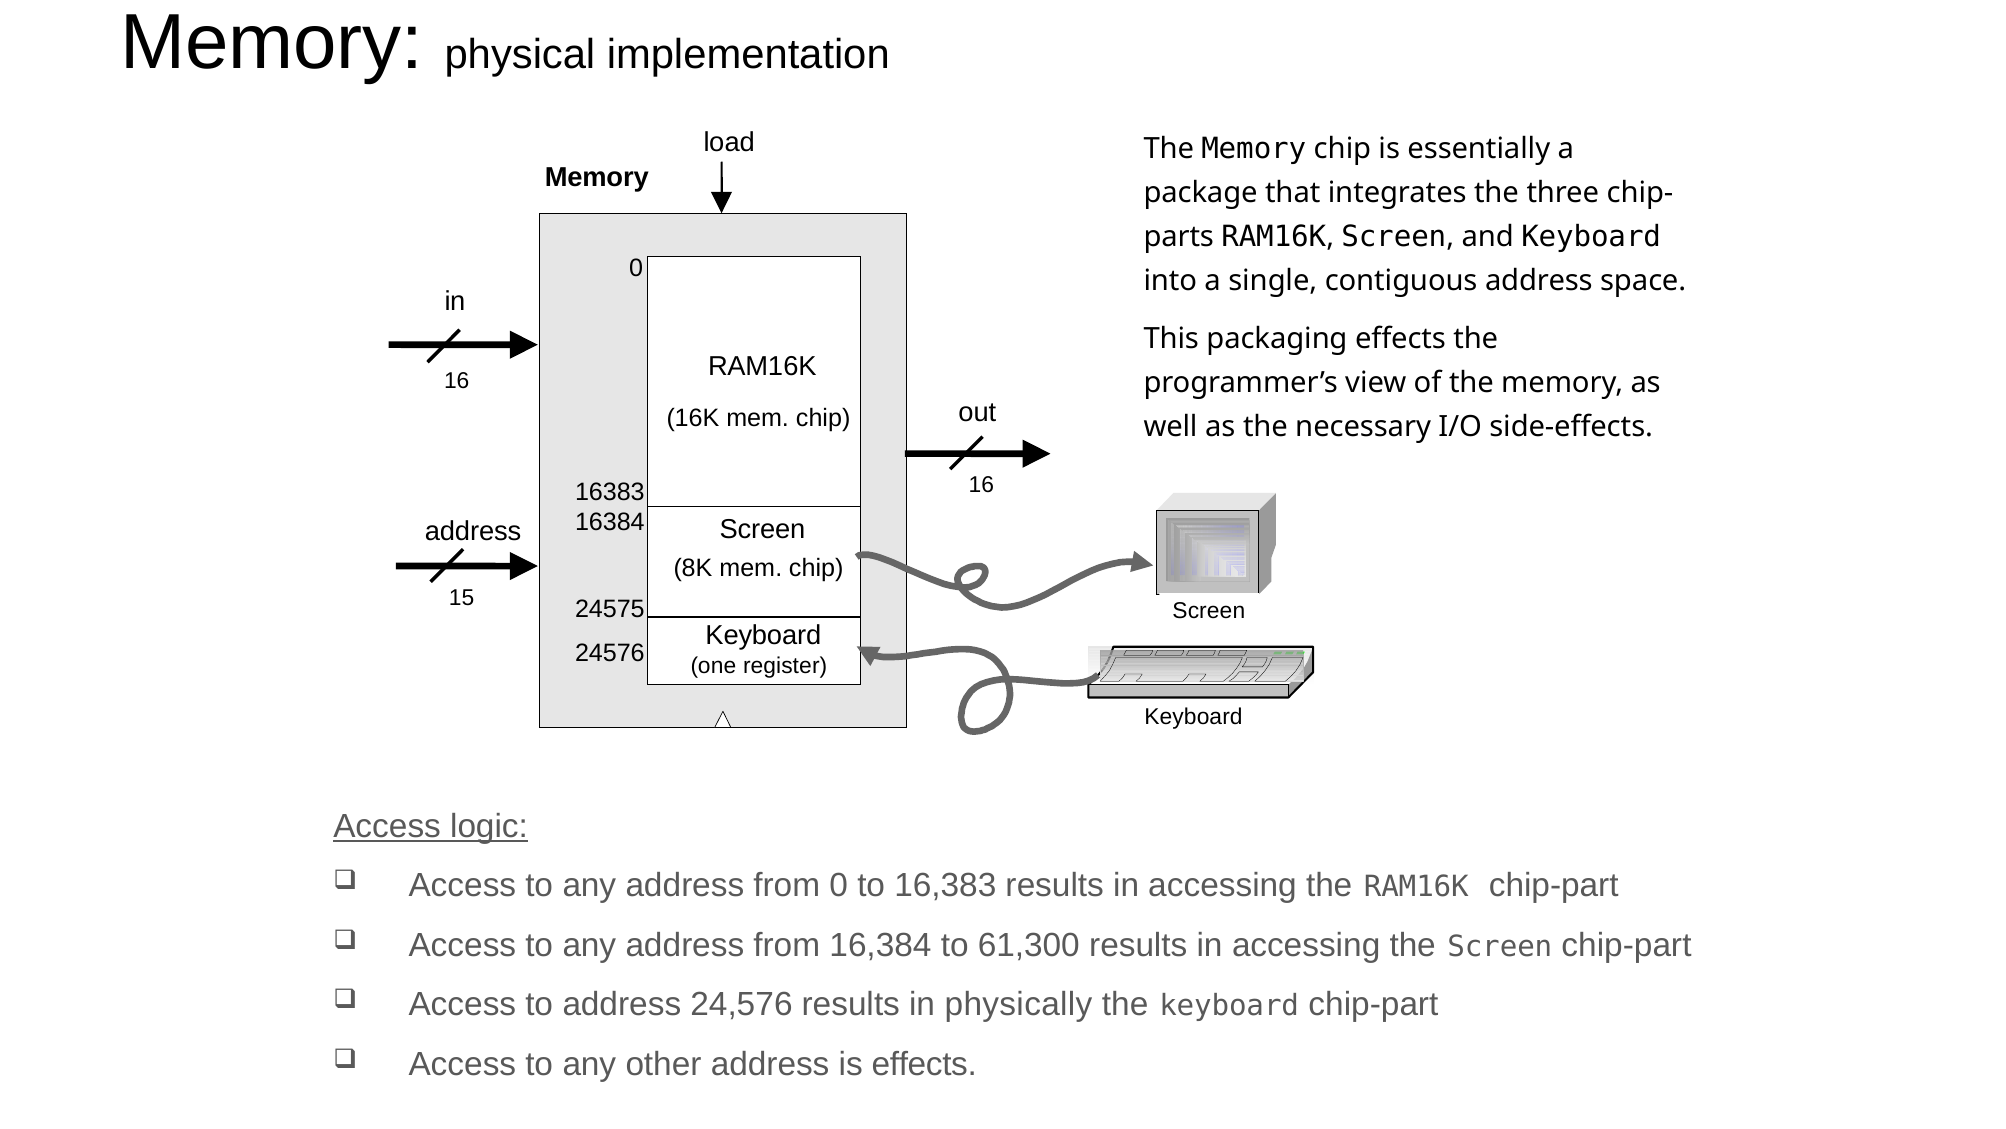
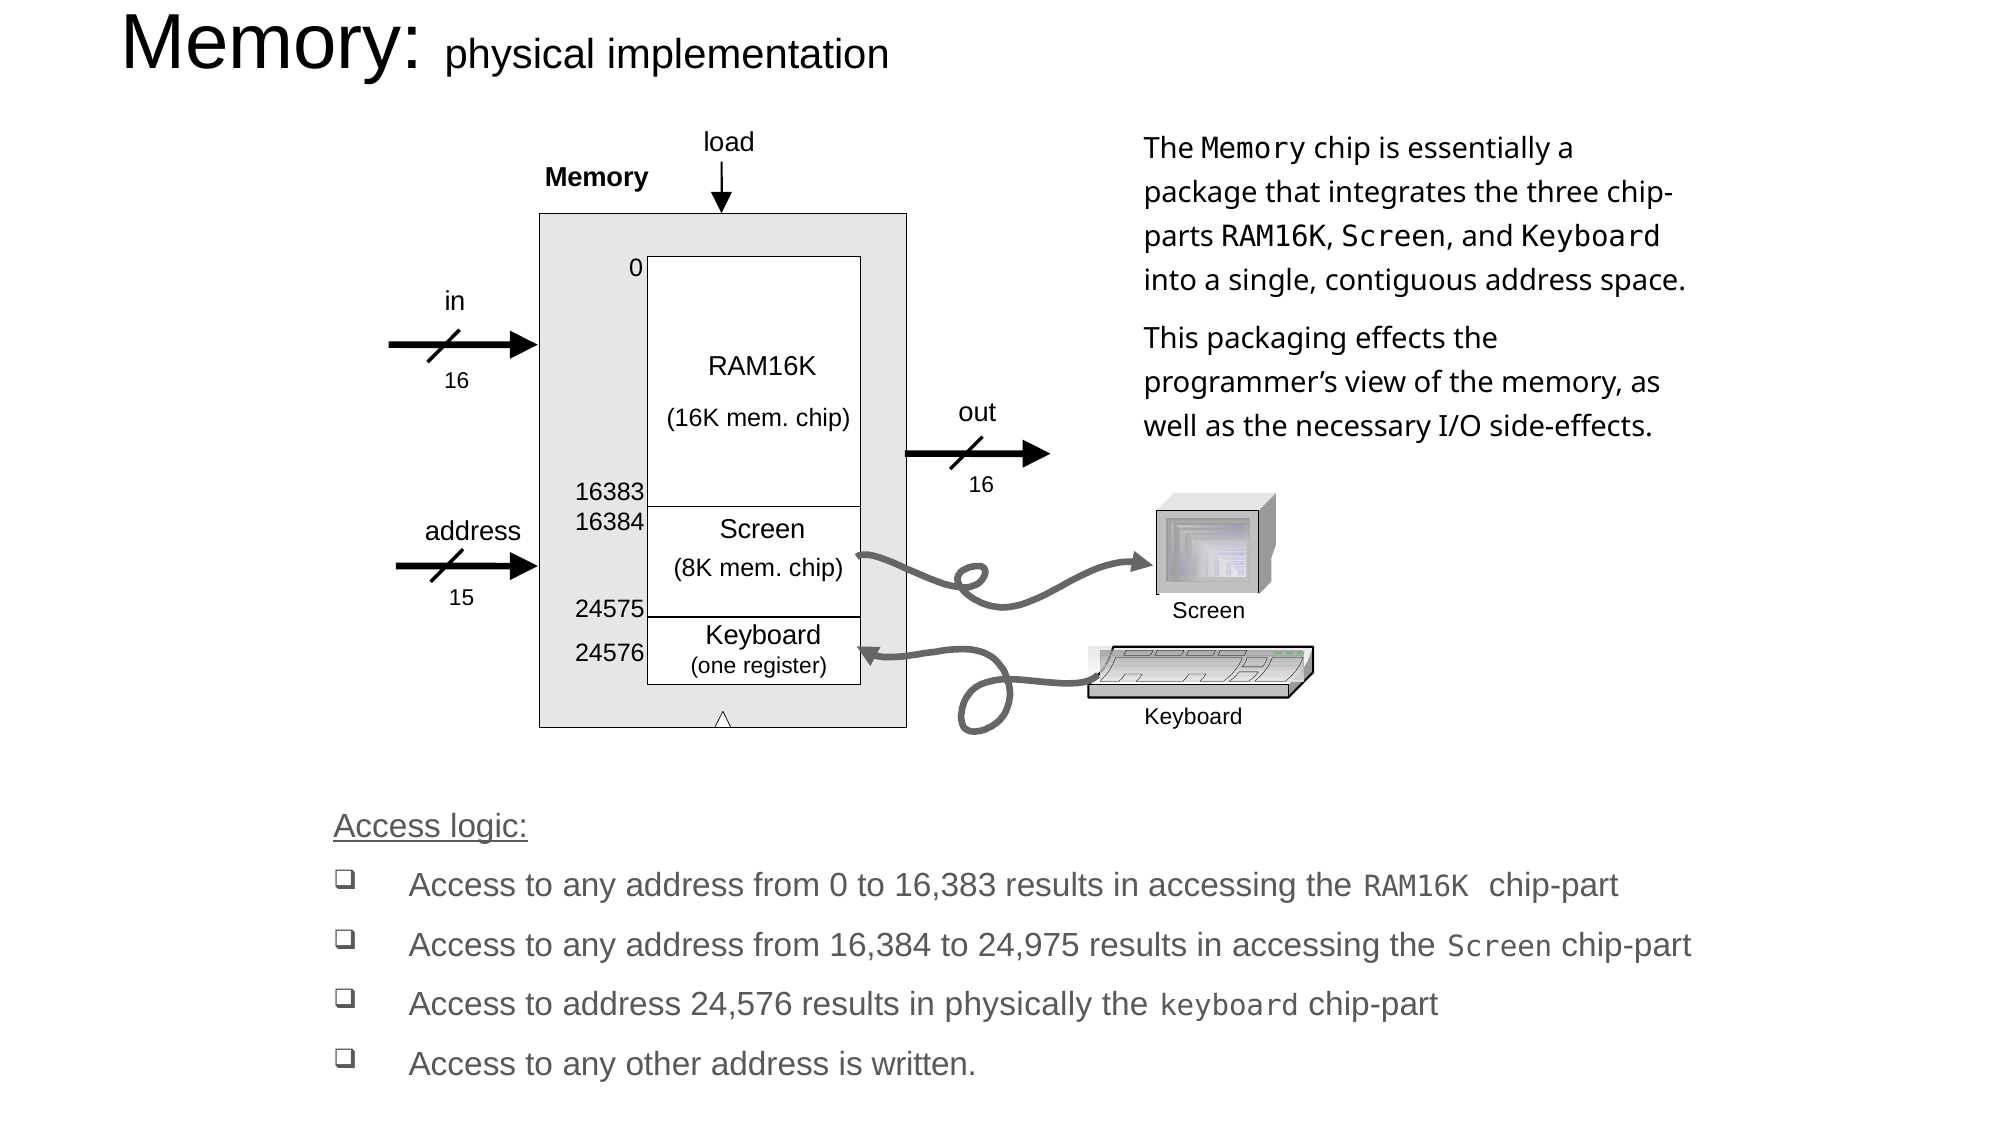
61,300: 61,300 -> 24,975
is effects: effects -> written
